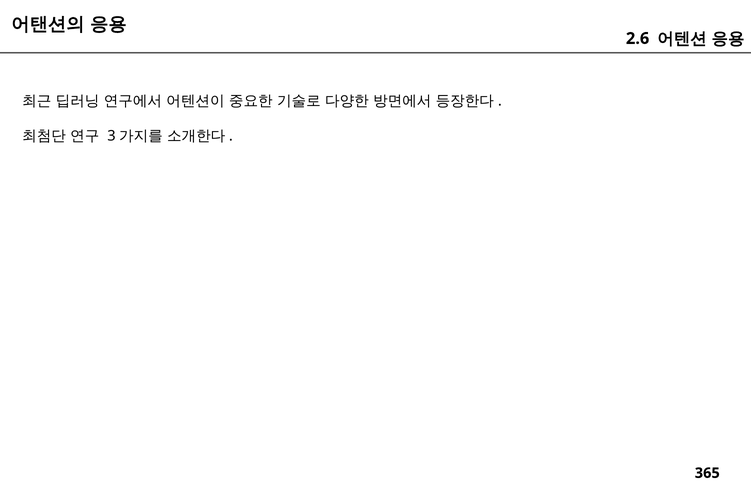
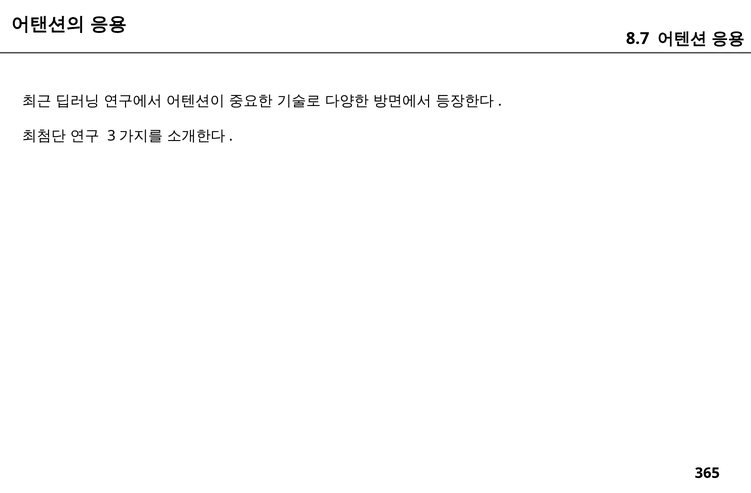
2.6: 2.6 -> 8.7
